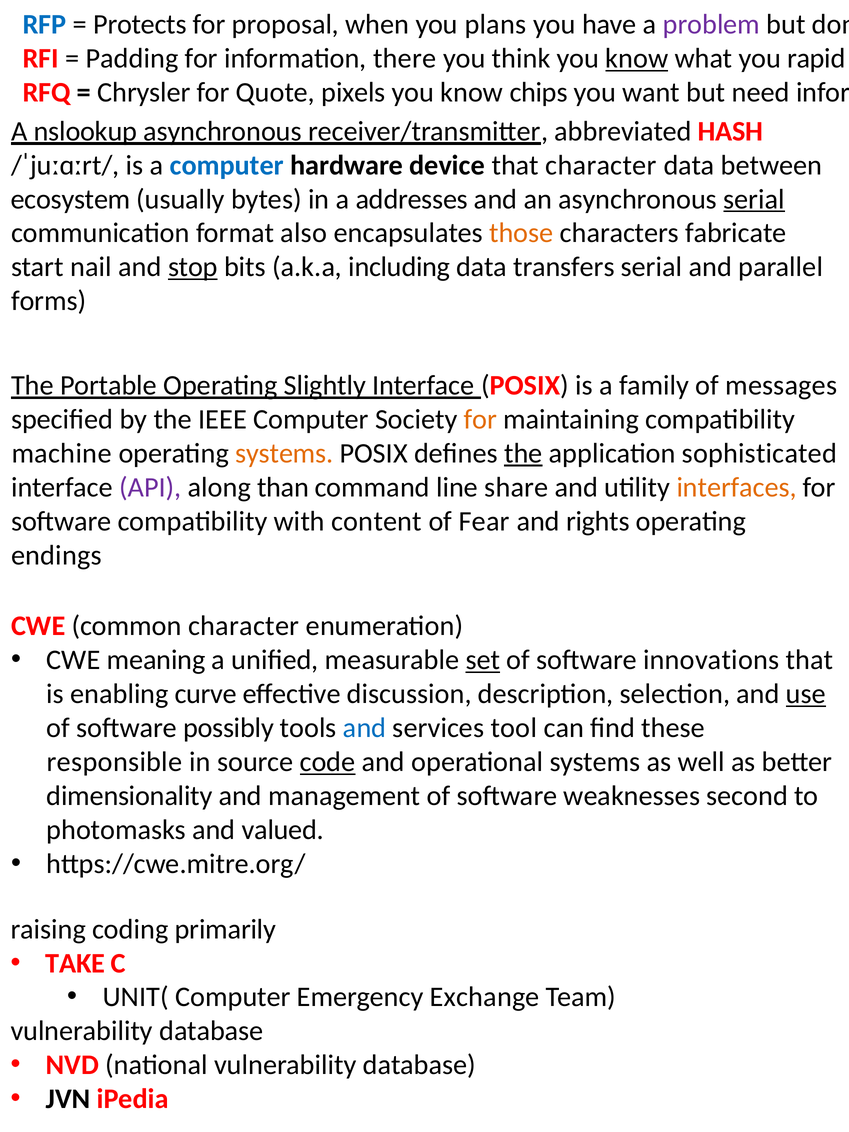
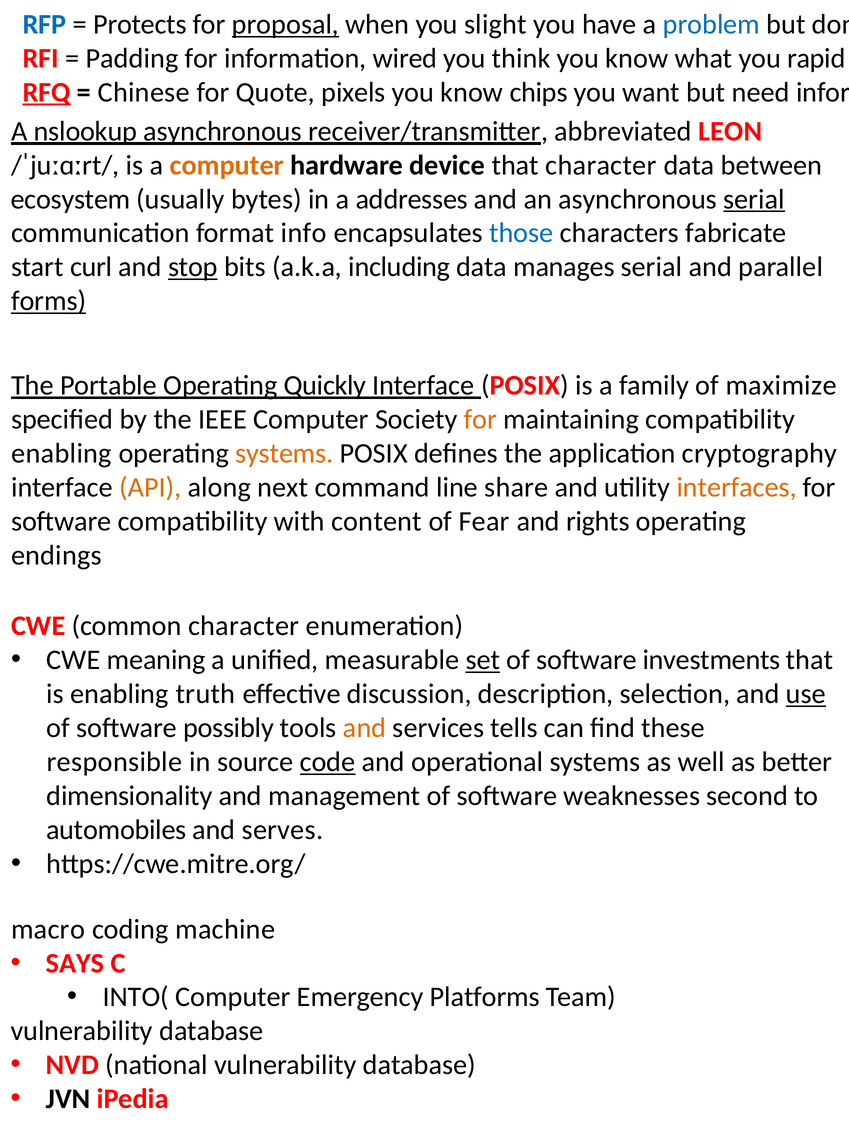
proposal underline: none -> present
plans: plans -> slight
problem colour: purple -> blue
there: there -> wired
know at (637, 58) underline: present -> none
RFQ underline: none -> present
Chrysler: Chrysler -> Chinese
HASH: HASH -> LEON
computer at (227, 165) colour: blue -> orange
also: also -> info
those colour: orange -> blue
nail: nail -> curl
transfers: transfers -> manages
forms underline: none -> present
Slightly: Slightly -> Quickly
messages: messages -> maximize
machine at (62, 453): machine -> enabling
the at (523, 453) underline: present -> none
sophisticated: sophisticated -> cryptography
API colour: purple -> orange
than: than -> next
innovations: innovations -> investments
curve: curve -> truth
and at (365, 728) colour: blue -> orange
tool: tool -> tells
photomasks: photomasks -> automobiles
valued: valued -> serves
raising: raising -> macro
primarily: primarily -> machine
TAKE: TAKE -> SAYS
UNIT(: UNIT( -> INTO(
Exchange: Exchange -> Platforms
